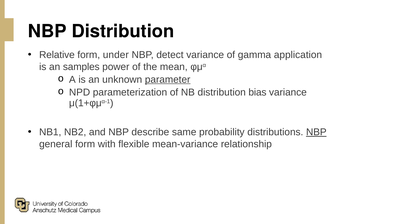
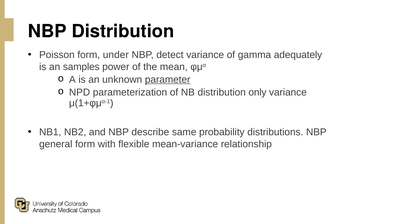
Relative: Relative -> Poisson
application: application -> adequately
bias: bias -> only
NBP at (316, 132) underline: present -> none
